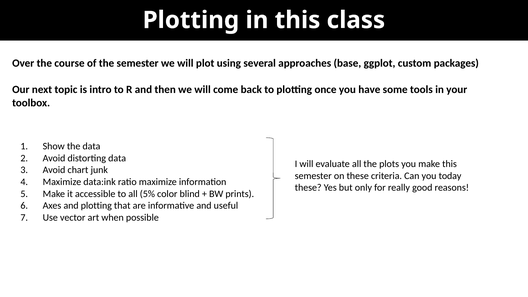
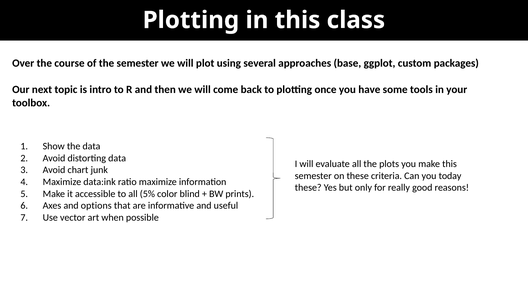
and plotting: plotting -> options
